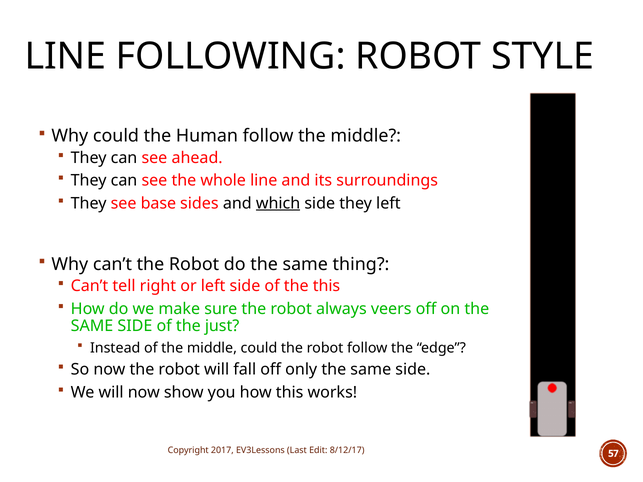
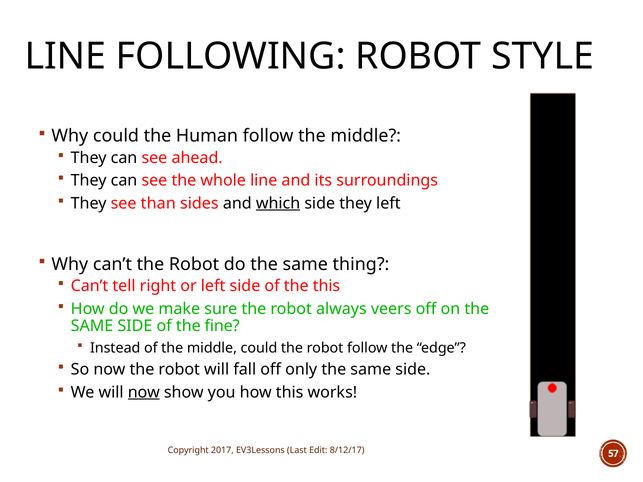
base: base -> than
just: just -> fine
now at (144, 392) underline: none -> present
